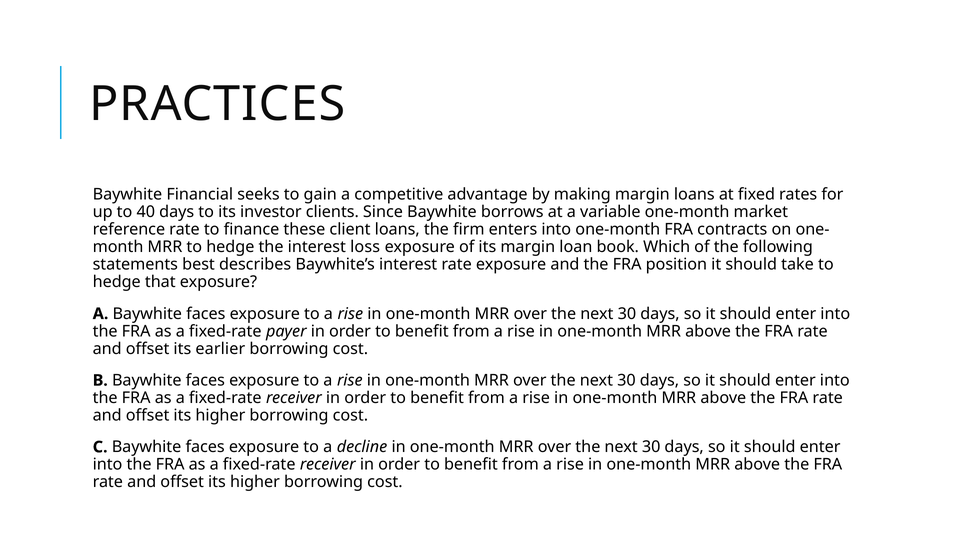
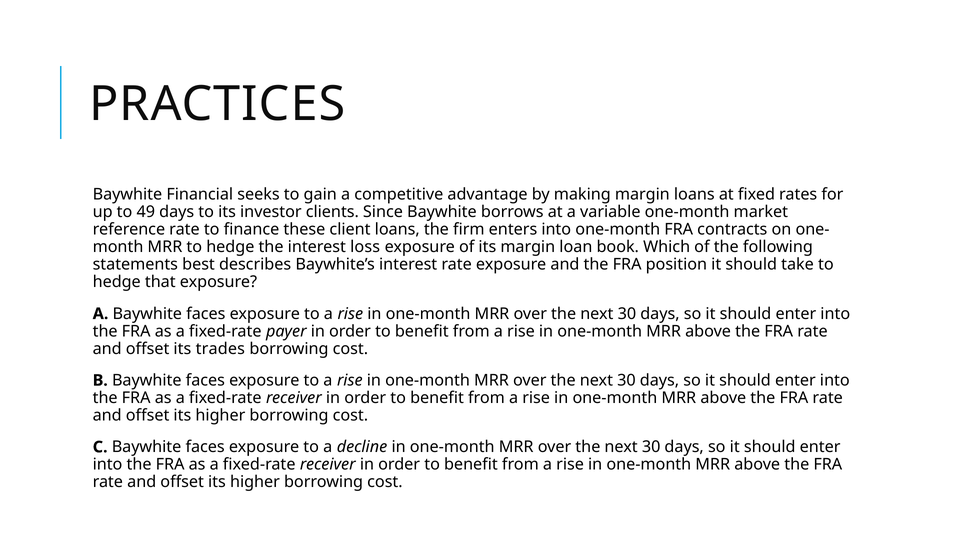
40: 40 -> 49
earlier: earlier -> trades
